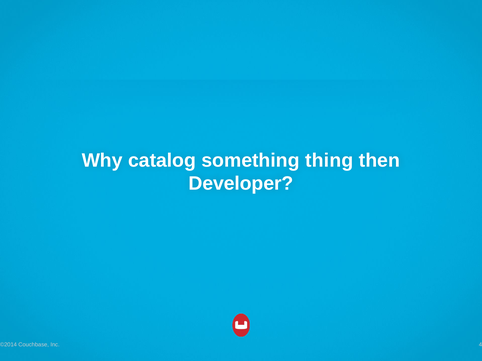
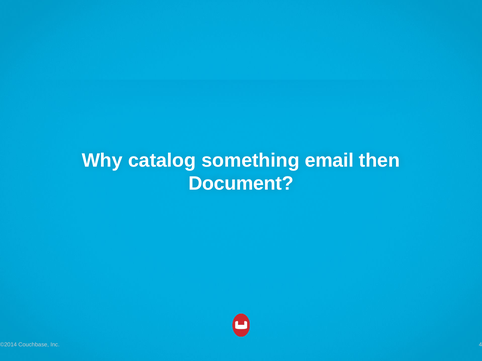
thing: thing -> email
Developer: Developer -> Document
